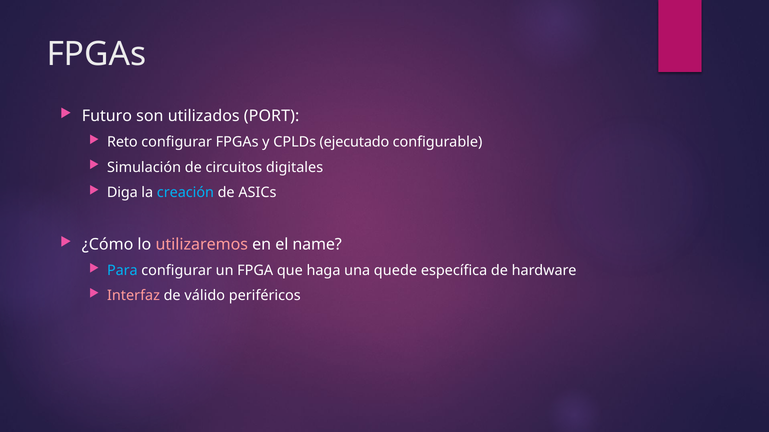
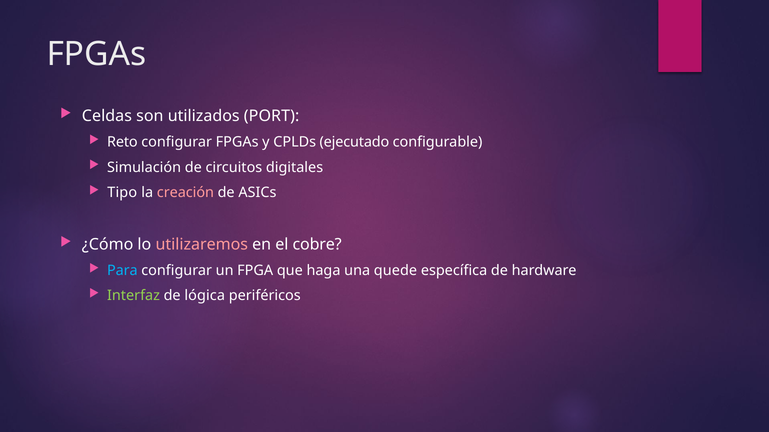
Futuro: Futuro -> Celdas
Diga: Diga -> Tipo
creación colour: light blue -> pink
name: name -> cobre
Interfaz colour: pink -> light green
válido: válido -> lógica
